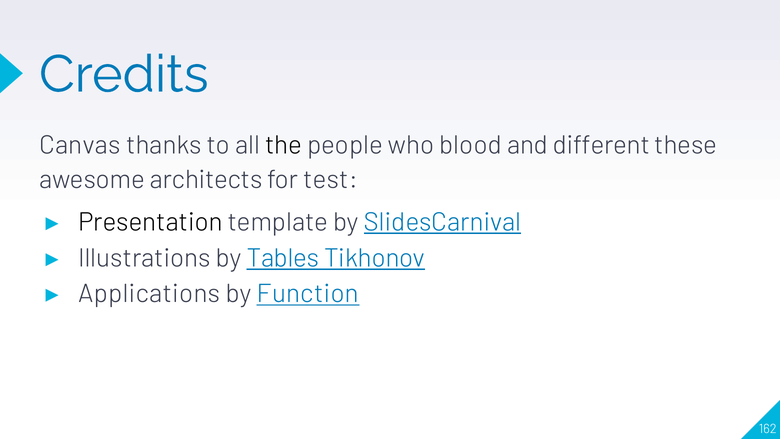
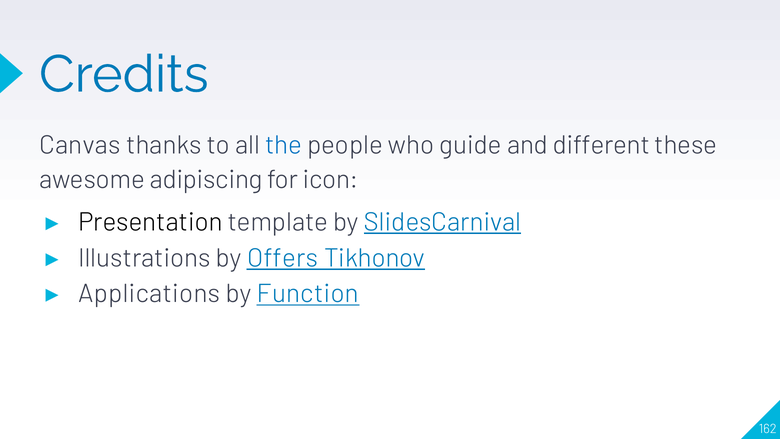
the colour: black -> blue
blood: blood -> guide
architects: architects -> adipiscing
test: test -> icon
Tables: Tables -> Offers
